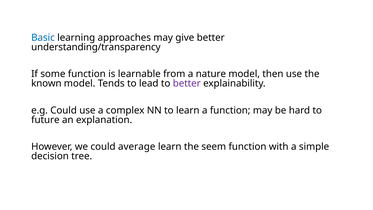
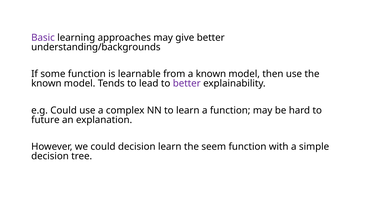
Basic colour: blue -> purple
understanding/transparency: understanding/transparency -> understanding/backgrounds
a nature: nature -> known
could average: average -> decision
